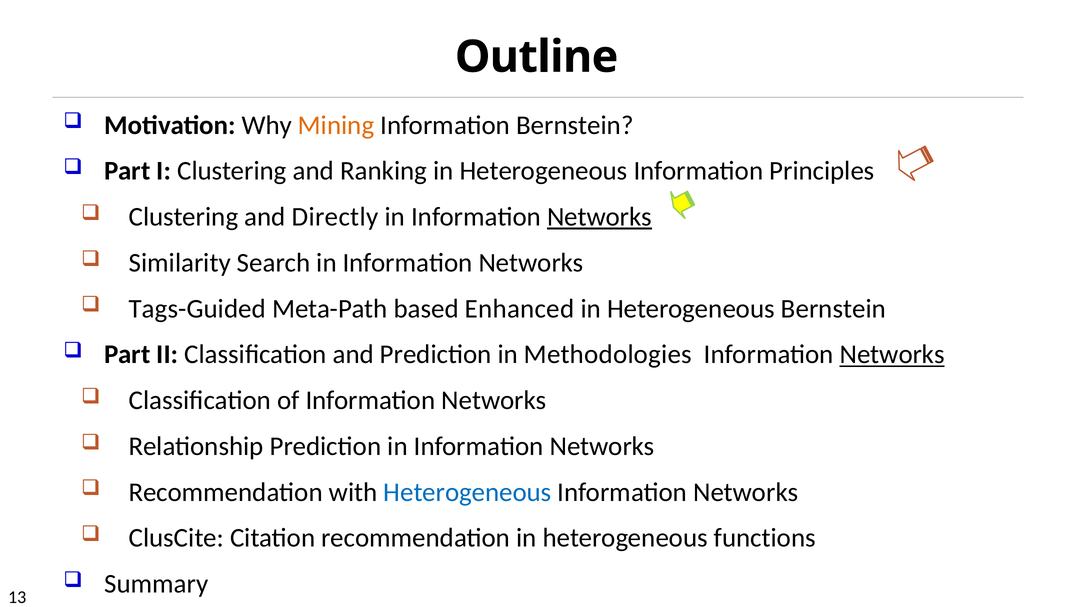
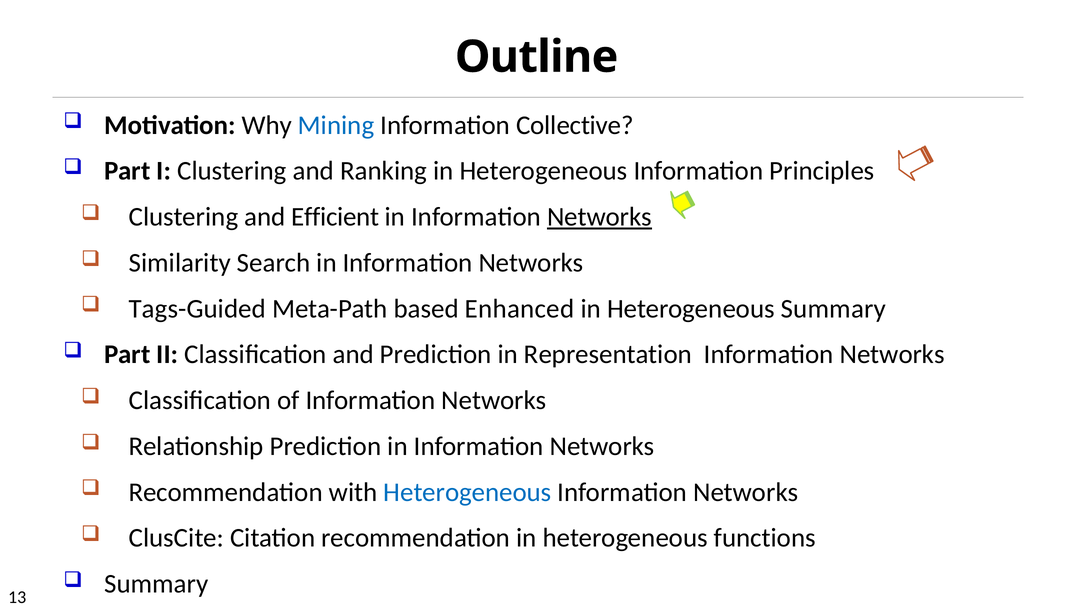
Mining colour: orange -> blue
Information Bernstein: Bernstein -> Collective
Directly: Directly -> Efficient
Heterogeneous Bernstein: Bernstein -> Summary
Methodologies: Methodologies -> Representation
Networks at (892, 354) underline: present -> none
